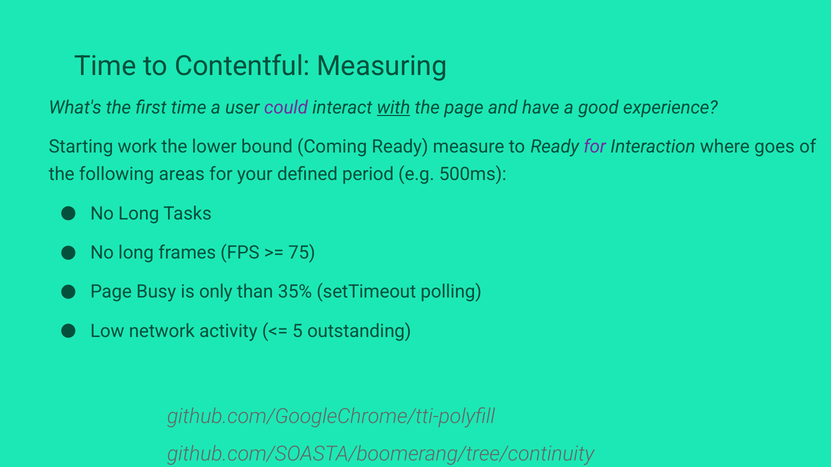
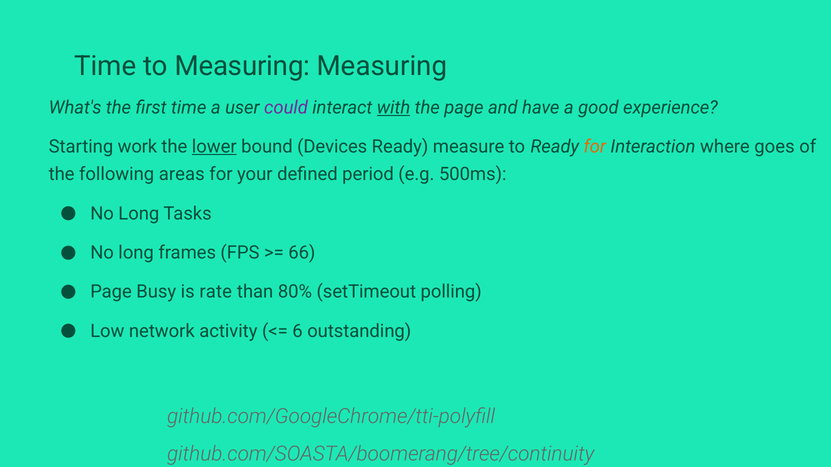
to Contentful: Contentful -> Measuring
lower underline: none -> present
Coming: Coming -> Devices
for at (595, 147) colour: purple -> orange
75: 75 -> 66
only: only -> rate
35%: 35% -> 80%
5: 5 -> 6
